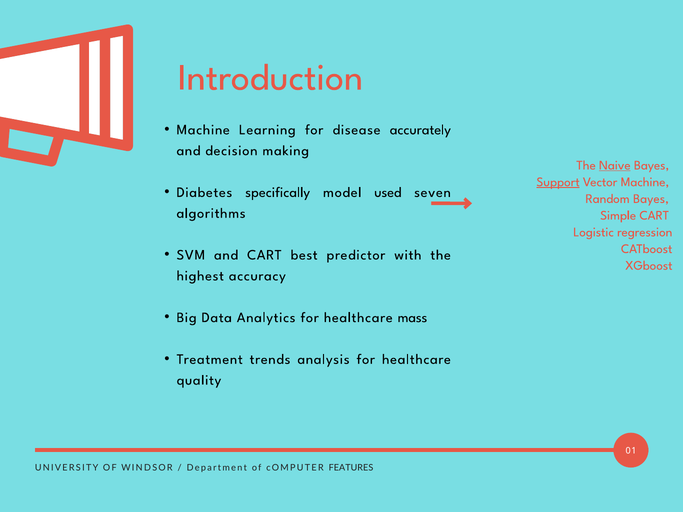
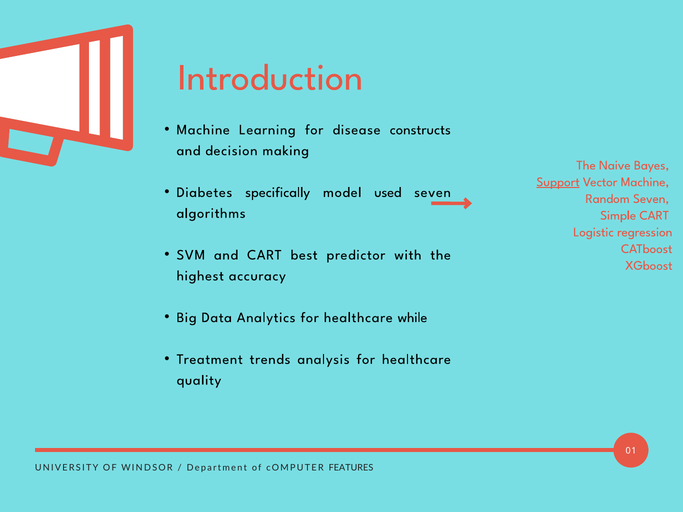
accurately: accurately -> constructs
Naive underline: present -> none
Random Bayes: Bayes -> Seven
mass: mass -> while
